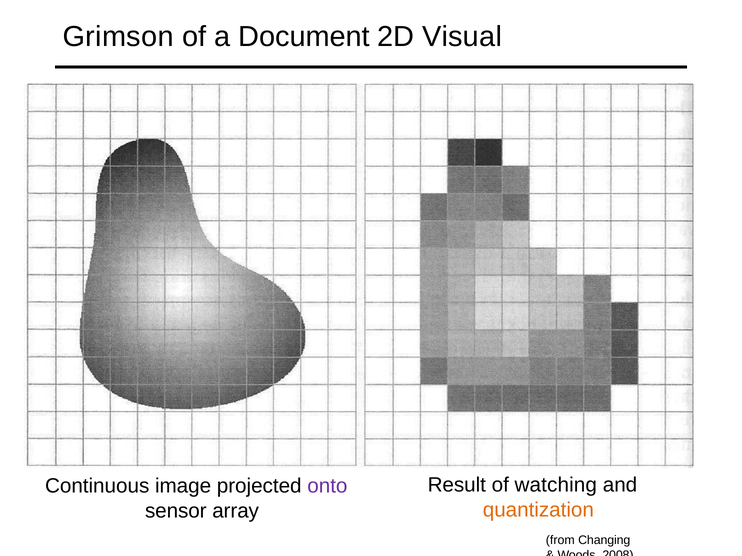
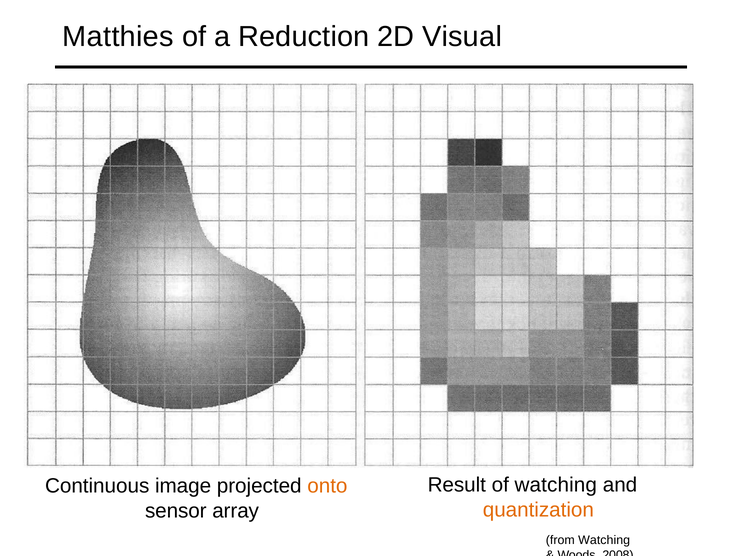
Grimson: Grimson -> Matthies
Document: Document -> Reduction
onto colour: purple -> orange
from Changing: Changing -> Watching
